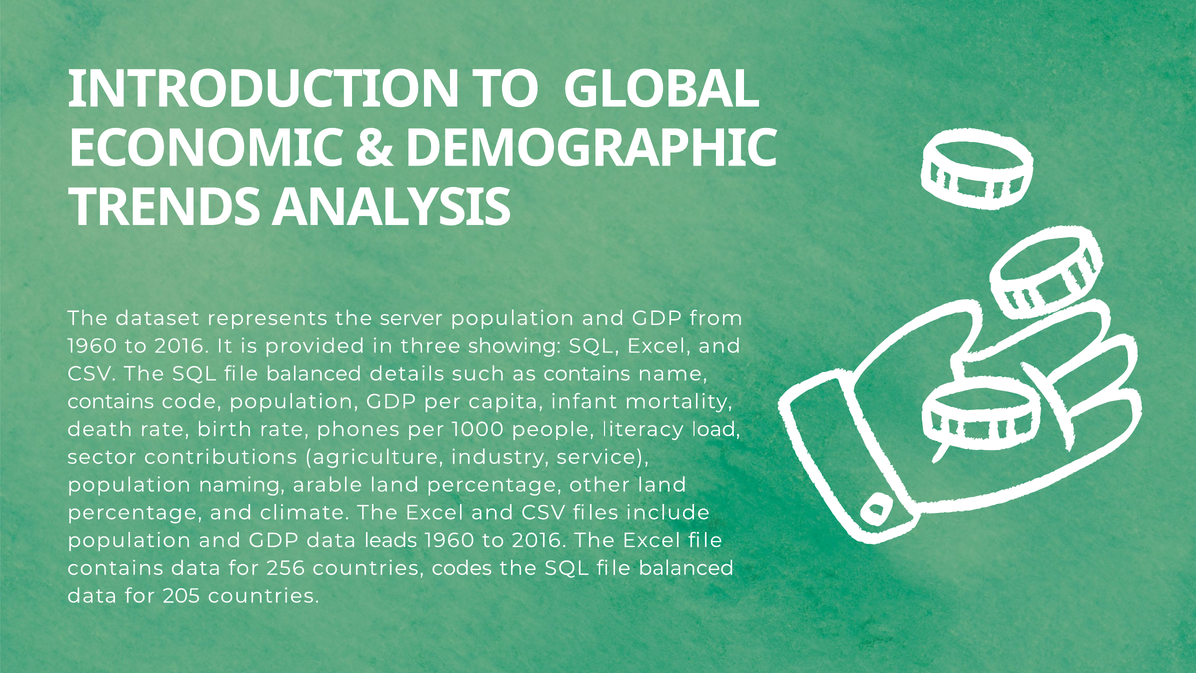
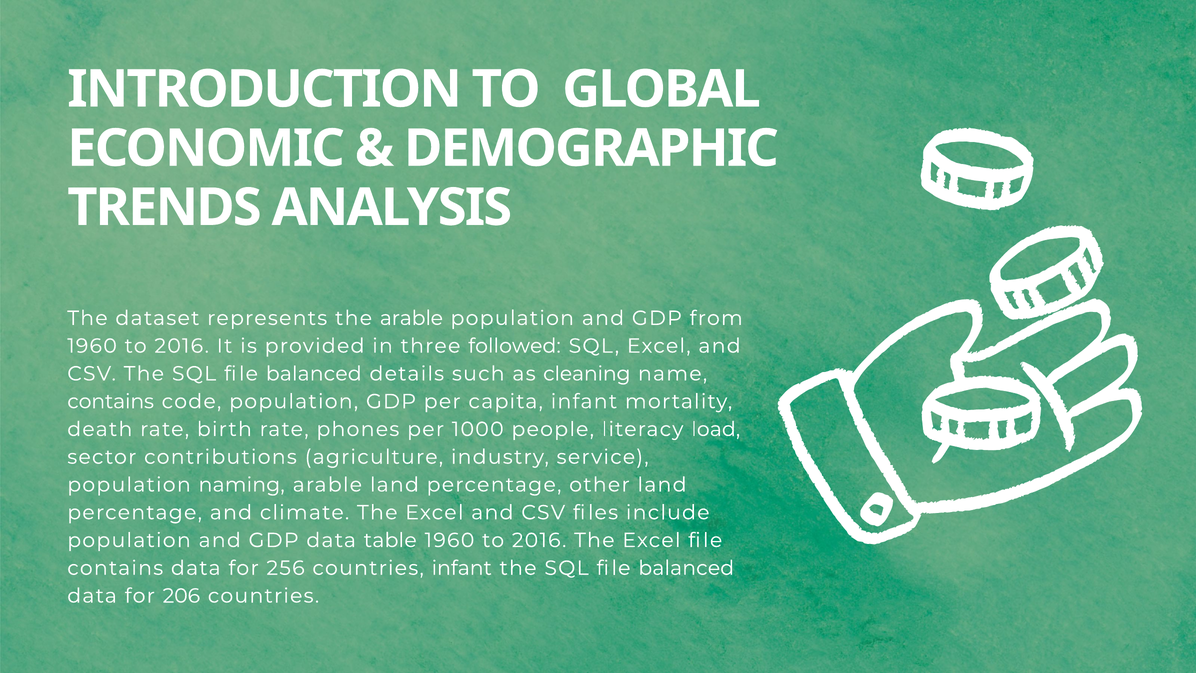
the server: server -> arable
showing: showing -> followed
as contains: contains -> cleaning
leads: leads -> table
countries codes: codes -> infant
205: 205 -> 206
